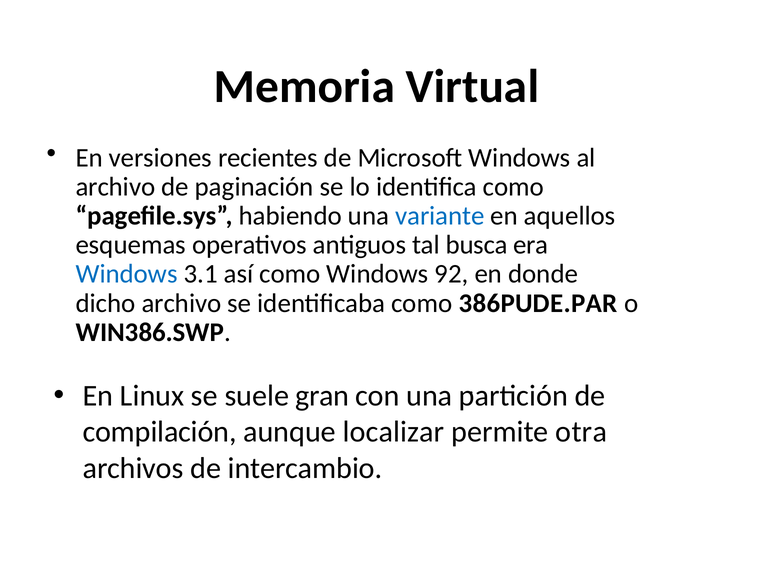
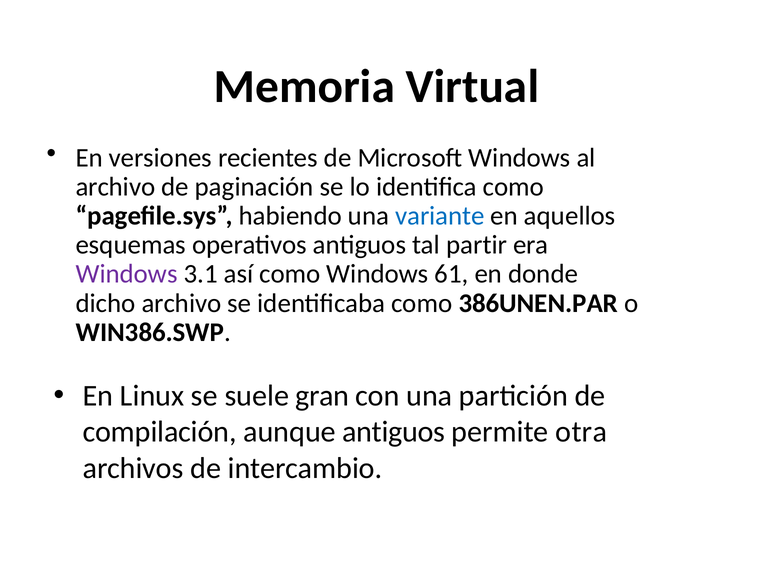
busca: busca -> partir
Windows at (127, 274) colour: blue -> purple
92: 92 -> 61
386PUDE.PAR: 386PUDE.PAR -> 386UNEN.PAR
aunque localizar: localizar -> antiguos
